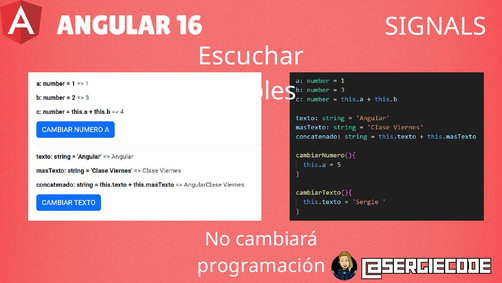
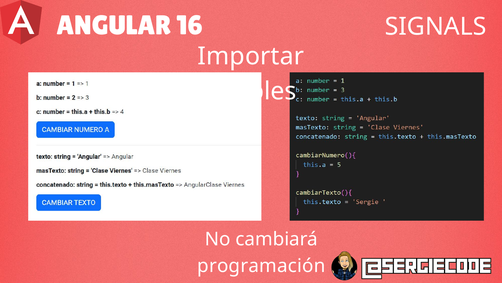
Escuchar: Escuchar -> Importar
